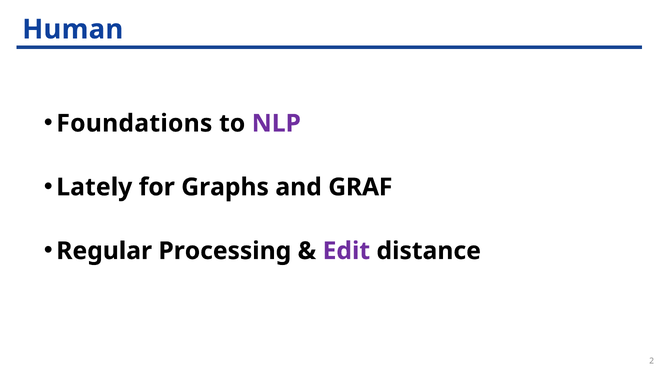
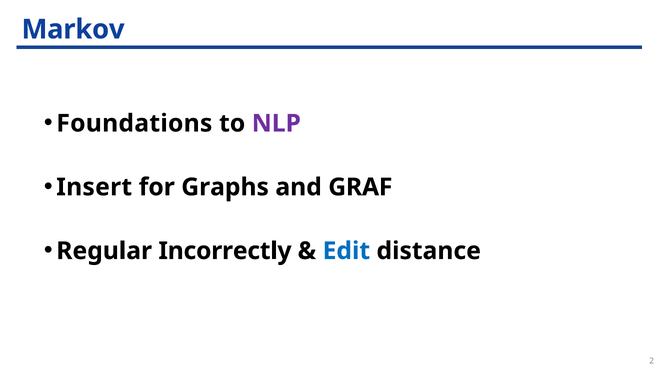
Human: Human -> Markov
Lately: Lately -> Insert
Processing: Processing -> Incorrectly
Edit colour: purple -> blue
